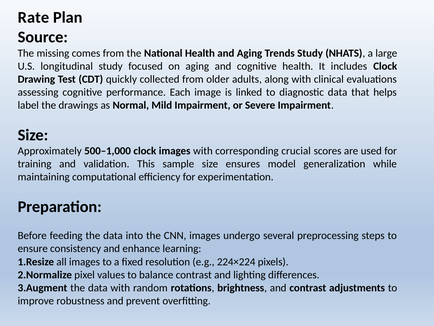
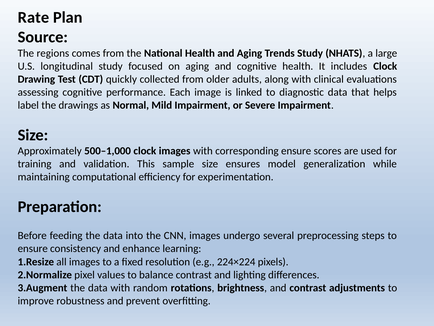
missing: missing -> regions
corresponding crucial: crucial -> ensure
